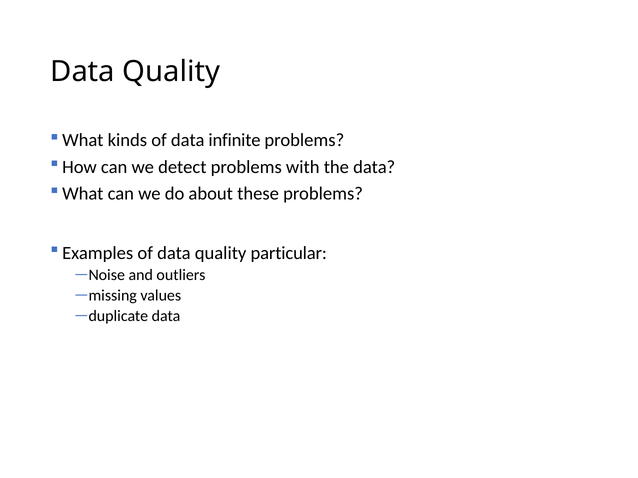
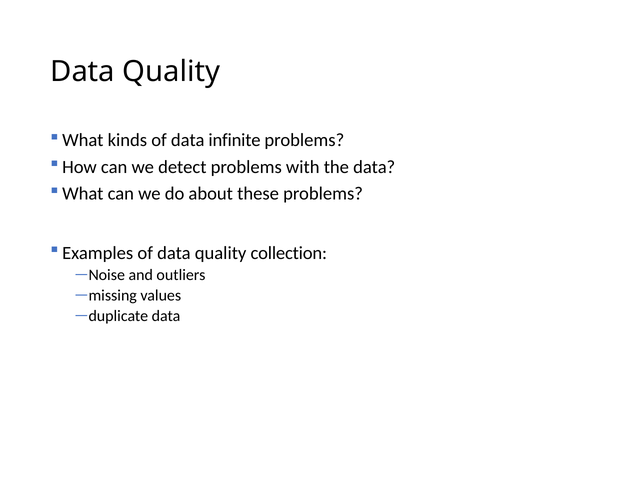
particular: particular -> collection
